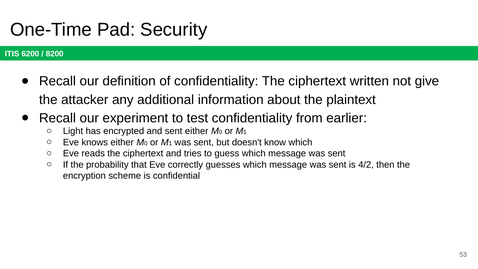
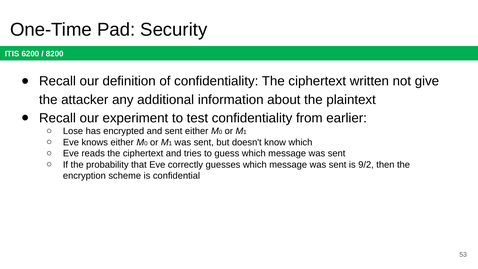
Light: Light -> Lose
4/2: 4/2 -> 9/2
